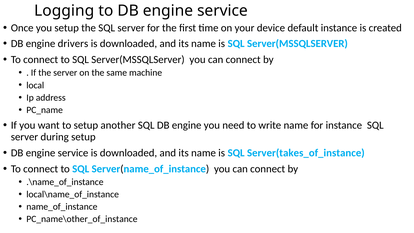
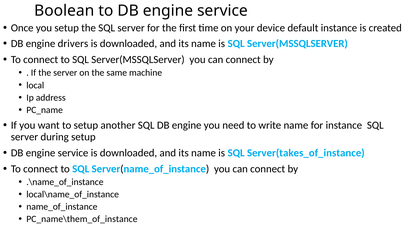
Logging: Logging -> Boolean
PC_name\other_of_instance: PC_name\other_of_instance -> PC_name\them_of_instance
